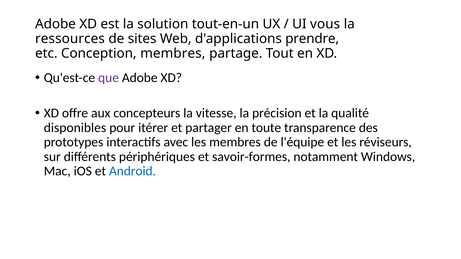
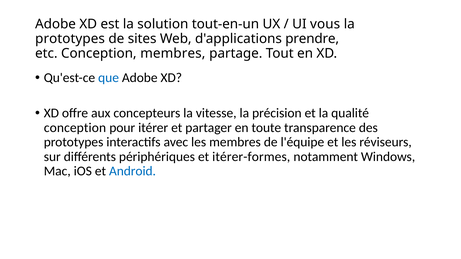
ressources at (70, 39): ressources -> prototypes
que colour: purple -> blue
disponibles at (75, 128): disponibles -> conception
savoir-formes: savoir-formes -> itérer-formes
